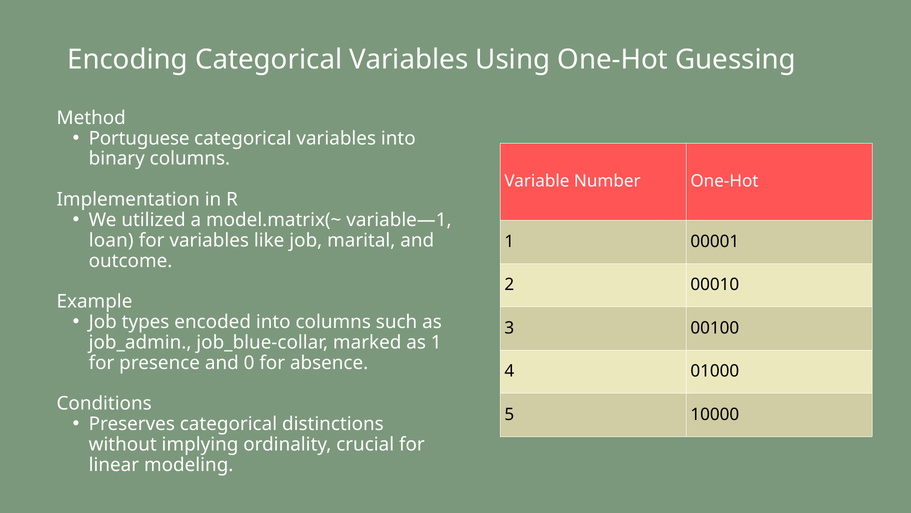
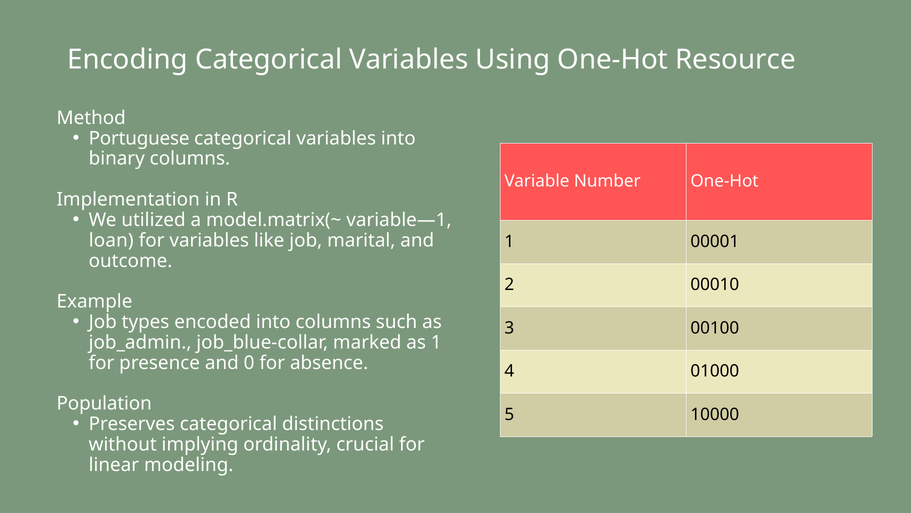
Guessing: Guessing -> Resource
Conditions: Conditions -> Population
